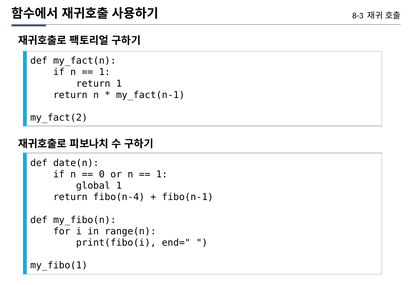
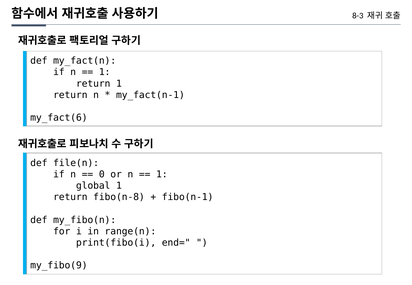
my_fact(2: my_fact(2 -> my_fact(6
date(n: date(n -> file(n
fibo(n-4: fibo(n-4 -> fibo(n-8
my_fibo(1: my_fibo(1 -> my_fibo(9
